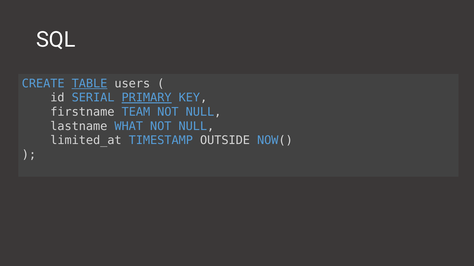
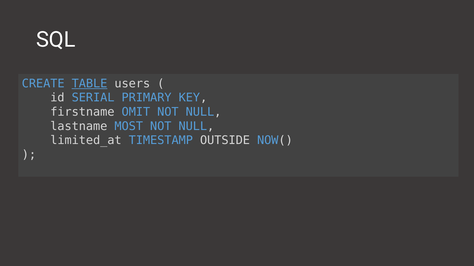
PRIMARY underline: present -> none
TEAM: TEAM -> OMIT
WHAT: WHAT -> MOST
